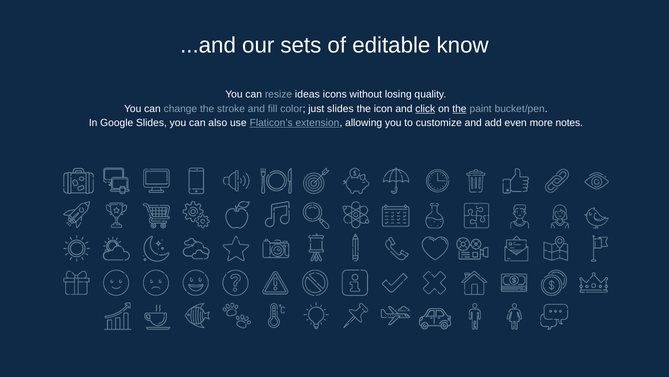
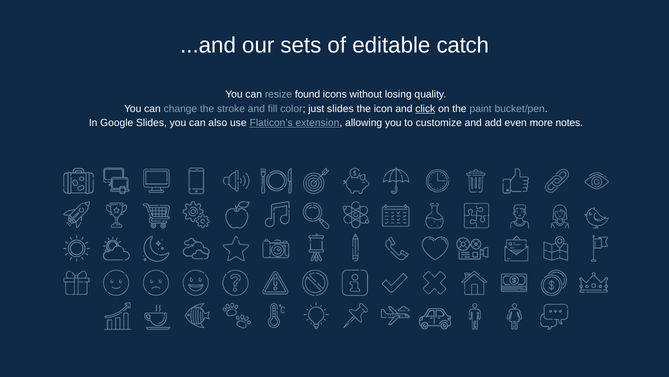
know: know -> catch
ideas: ideas -> found
the at (459, 109) underline: present -> none
